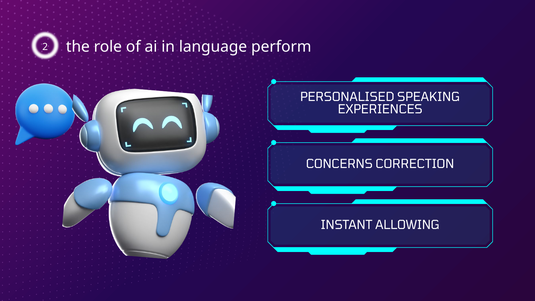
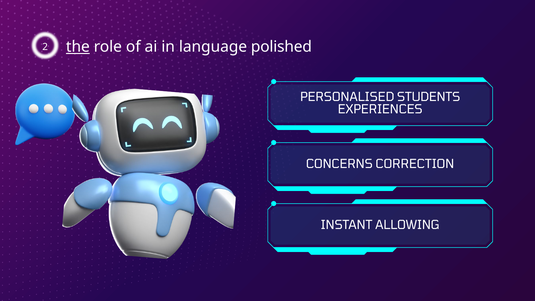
the underline: none -> present
perform: perform -> polished
SPEAKING: SPEAKING -> STUDENTS
